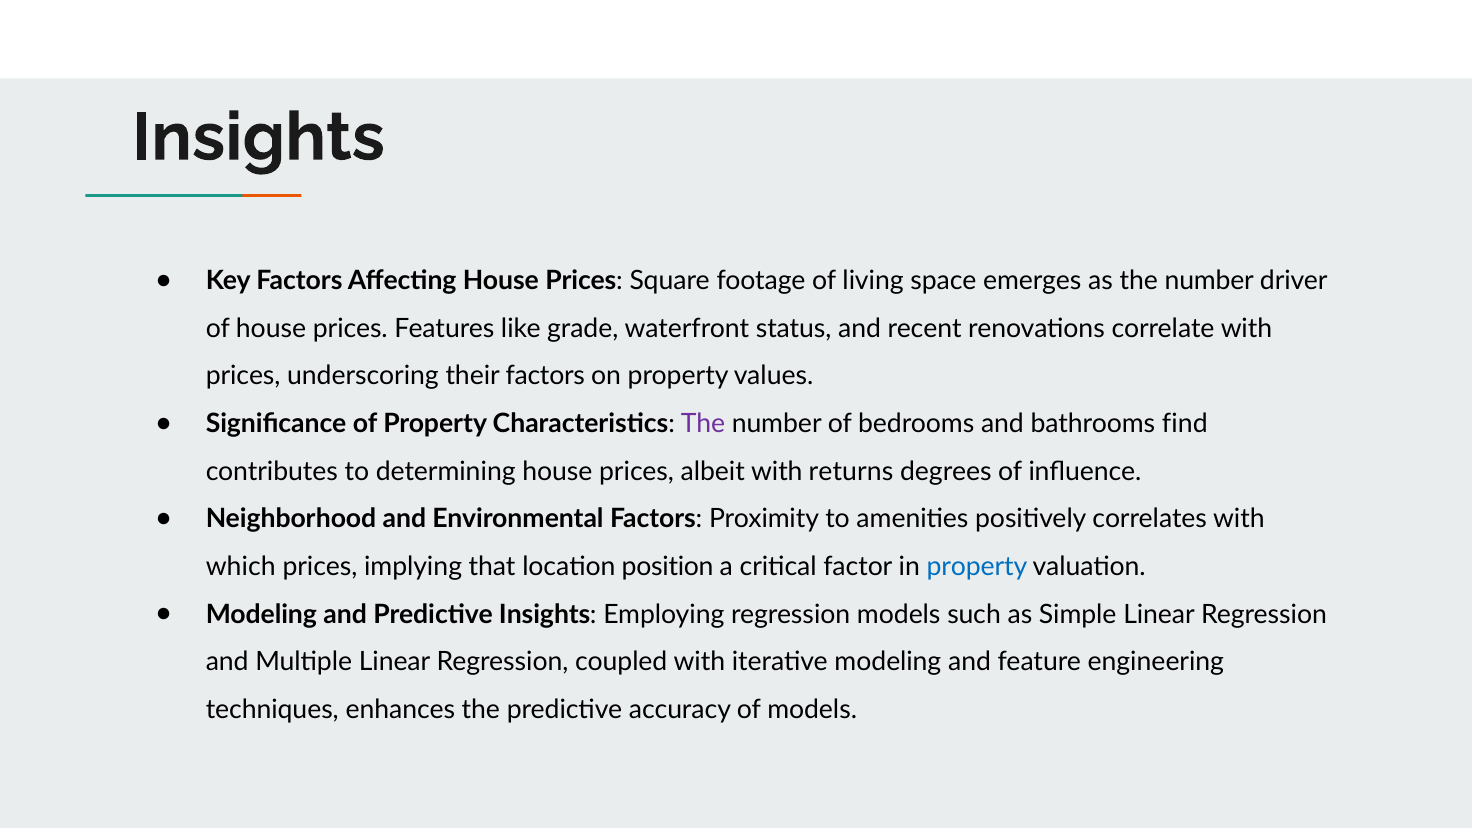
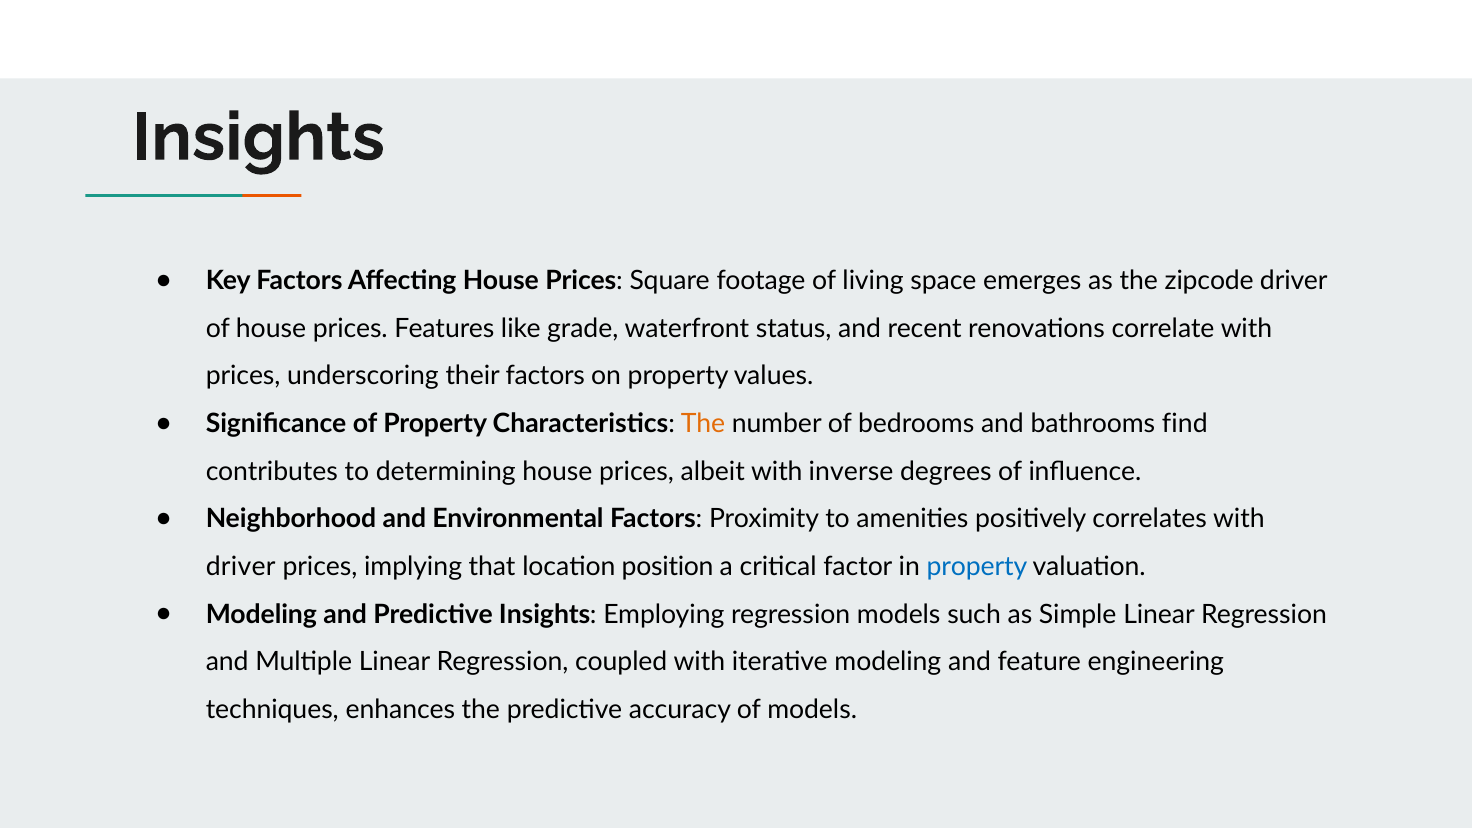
as the number: number -> zipcode
The at (703, 424) colour: purple -> orange
returns: returns -> inverse
which at (241, 567): which -> driver
